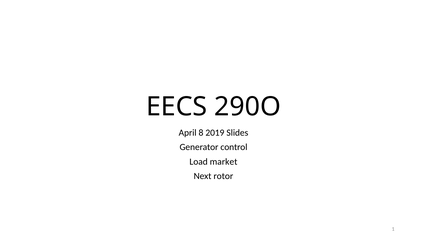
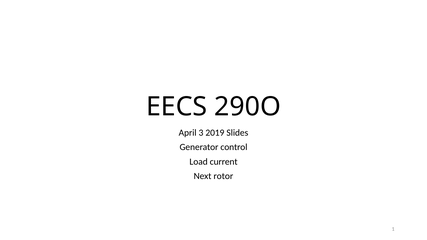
8: 8 -> 3
market: market -> current
